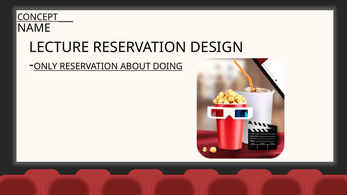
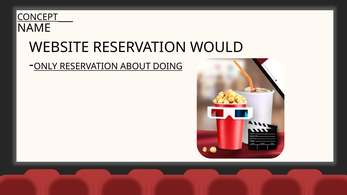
LECTURE: LECTURE -> WEBSITE
DESIGN: DESIGN -> WOULD
